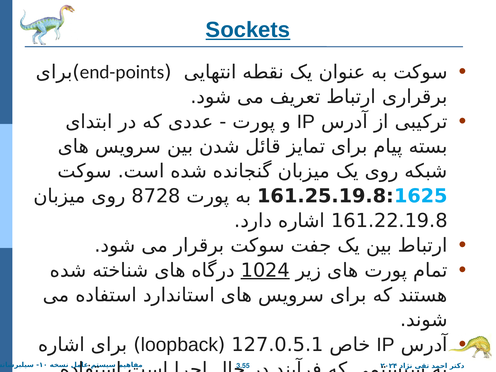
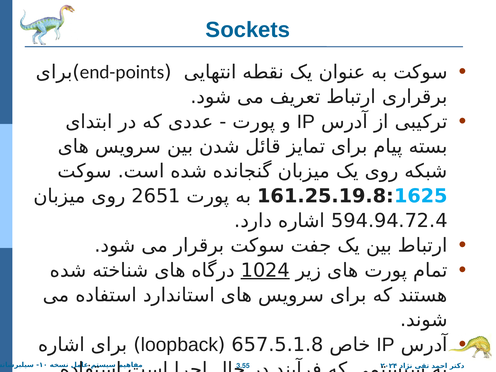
Sockets underline: present -> none
8728: 8728 -> 2651
161.22.19.8: 161.22.19.8 -> 594.94.72.4
127.0.5.1: 127.0.5.1 -> 657.5.1.8
